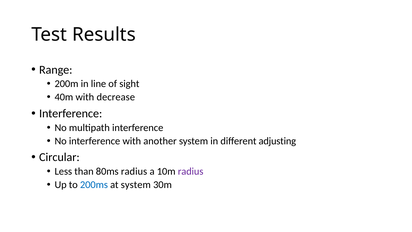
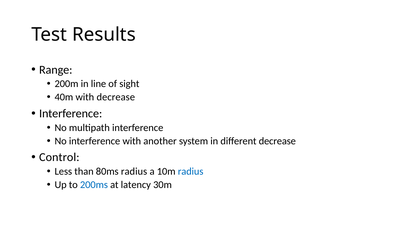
different adjusting: adjusting -> decrease
Circular: Circular -> Control
radius at (191, 171) colour: purple -> blue
at system: system -> latency
